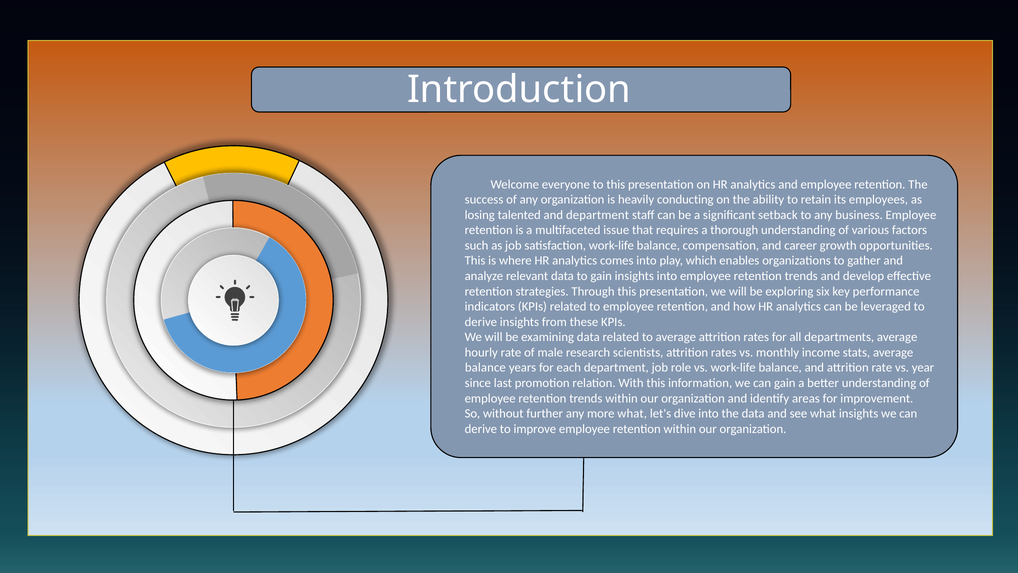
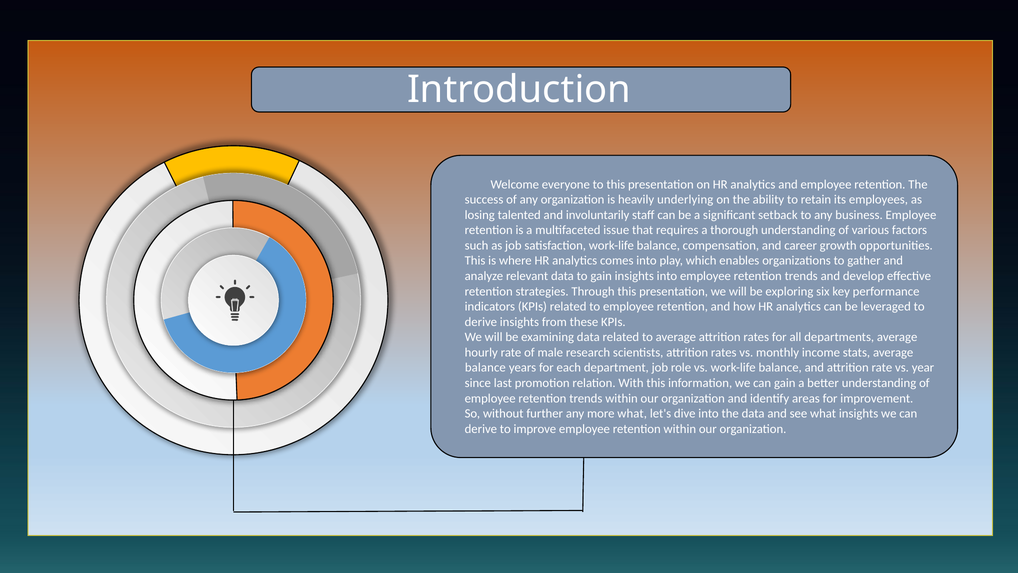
conducting: conducting -> underlying
and department: department -> involuntarily
